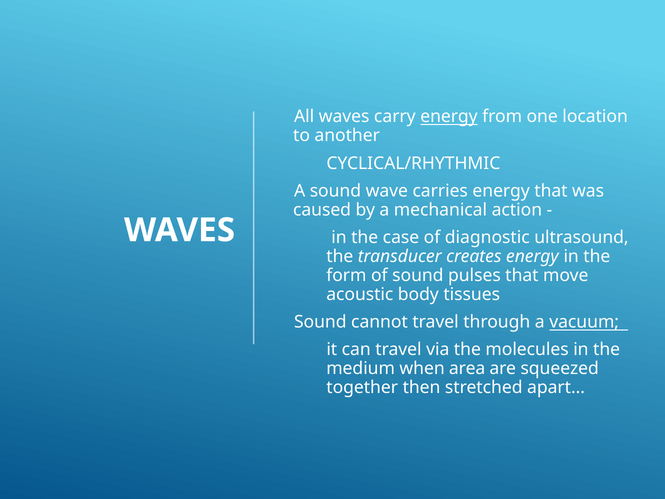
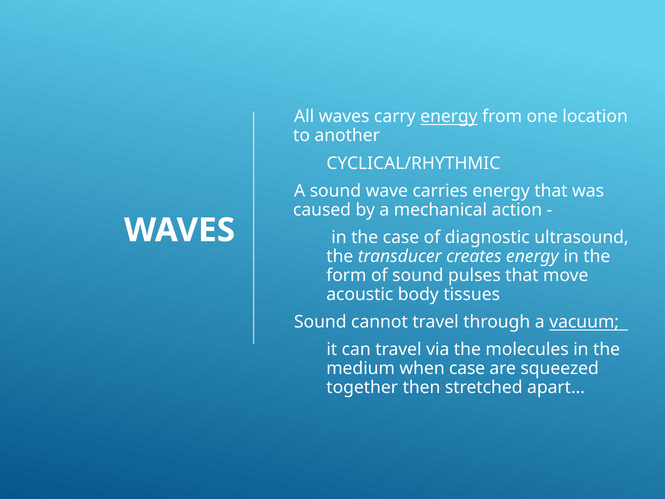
when area: area -> case
